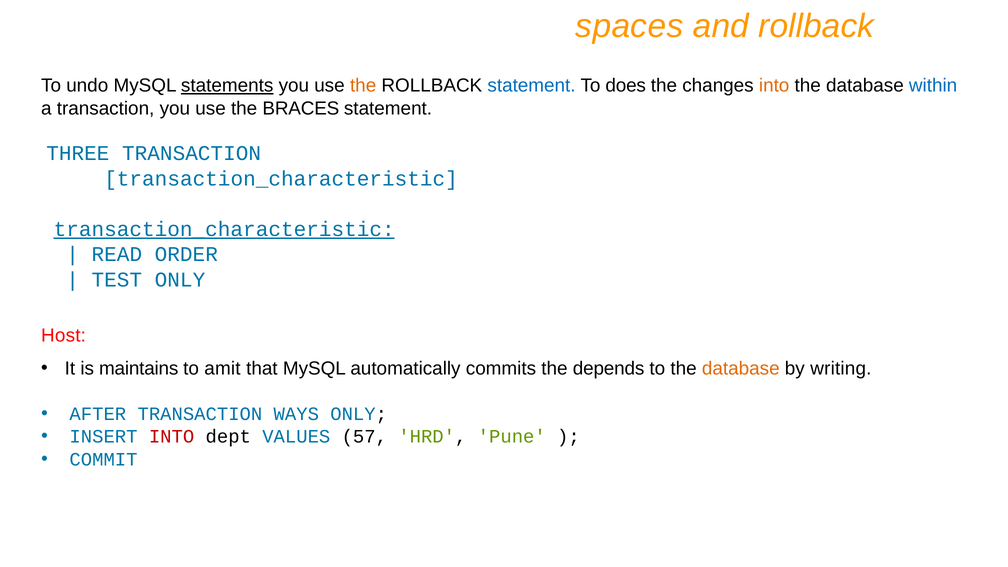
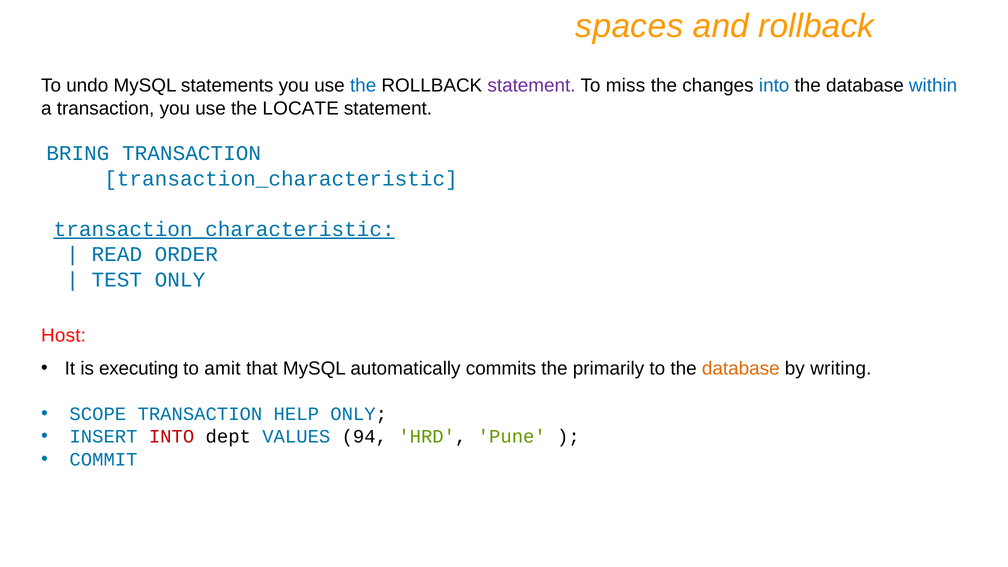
statements underline: present -> none
the at (363, 86) colour: orange -> blue
statement at (532, 86) colour: blue -> purple
does: does -> miss
into at (774, 86) colour: orange -> blue
BRACES: BRACES -> LOCATE
THREE: THREE -> BRING
maintains: maintains -> executing
depends: depends -> primarily
AFTER: AFTER -> SCOPE
WAYS: WAYS -> HELP
57: 57 -> 94
